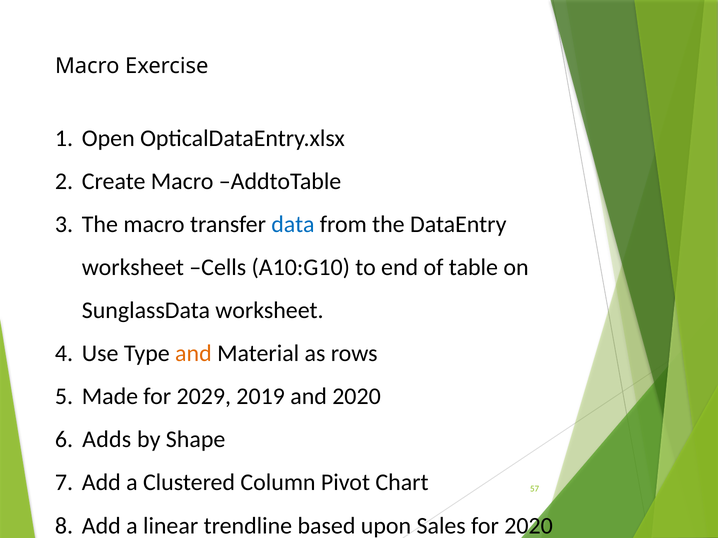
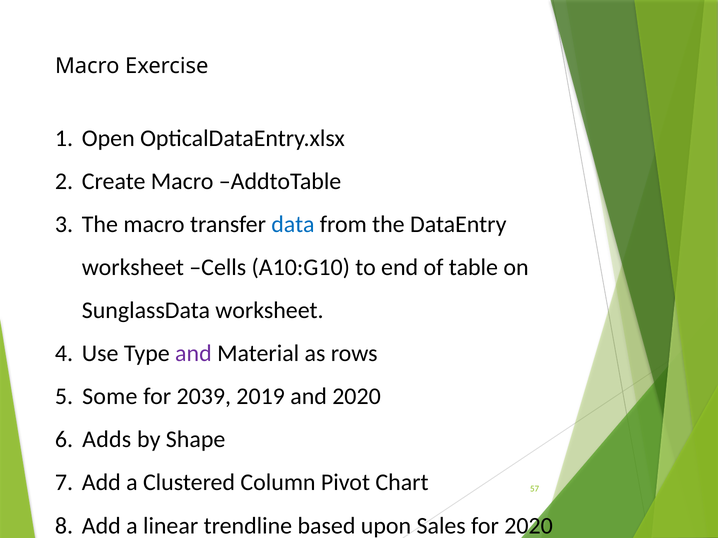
and at (193, 354) colour: orange -> purple
Made: Made -> Some
2029: 2029 -> 2039
